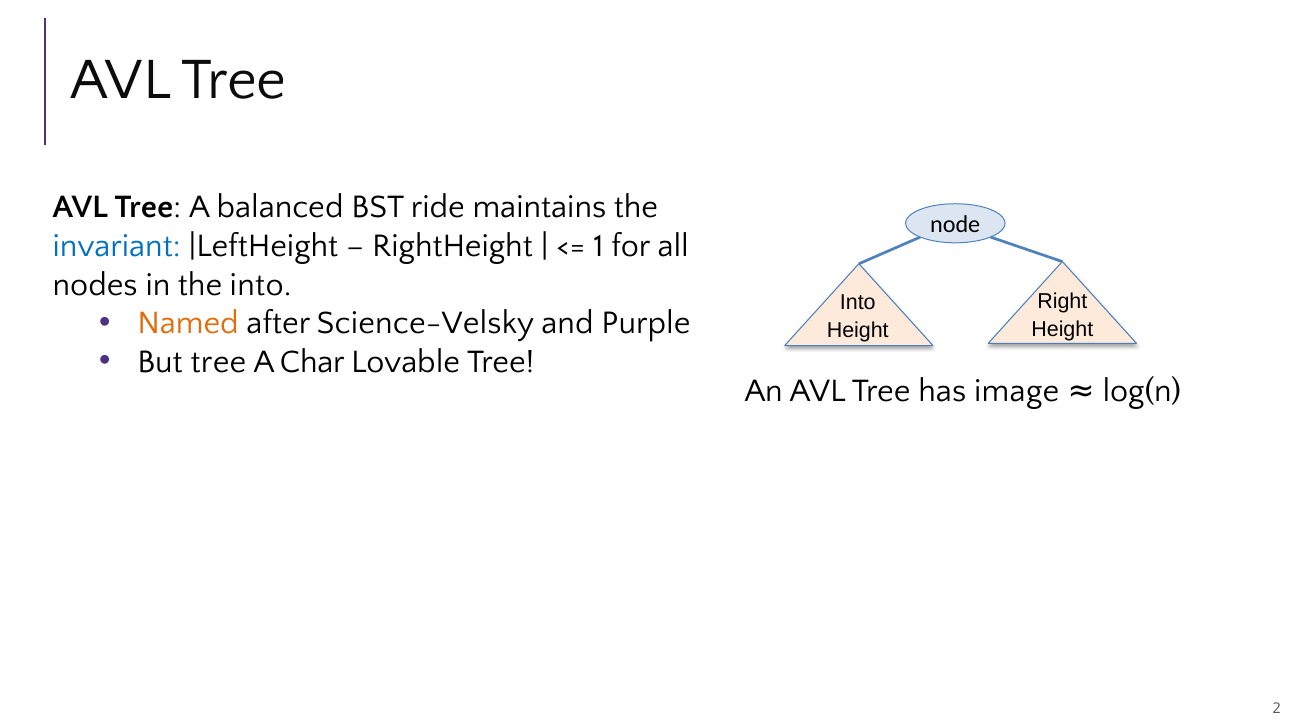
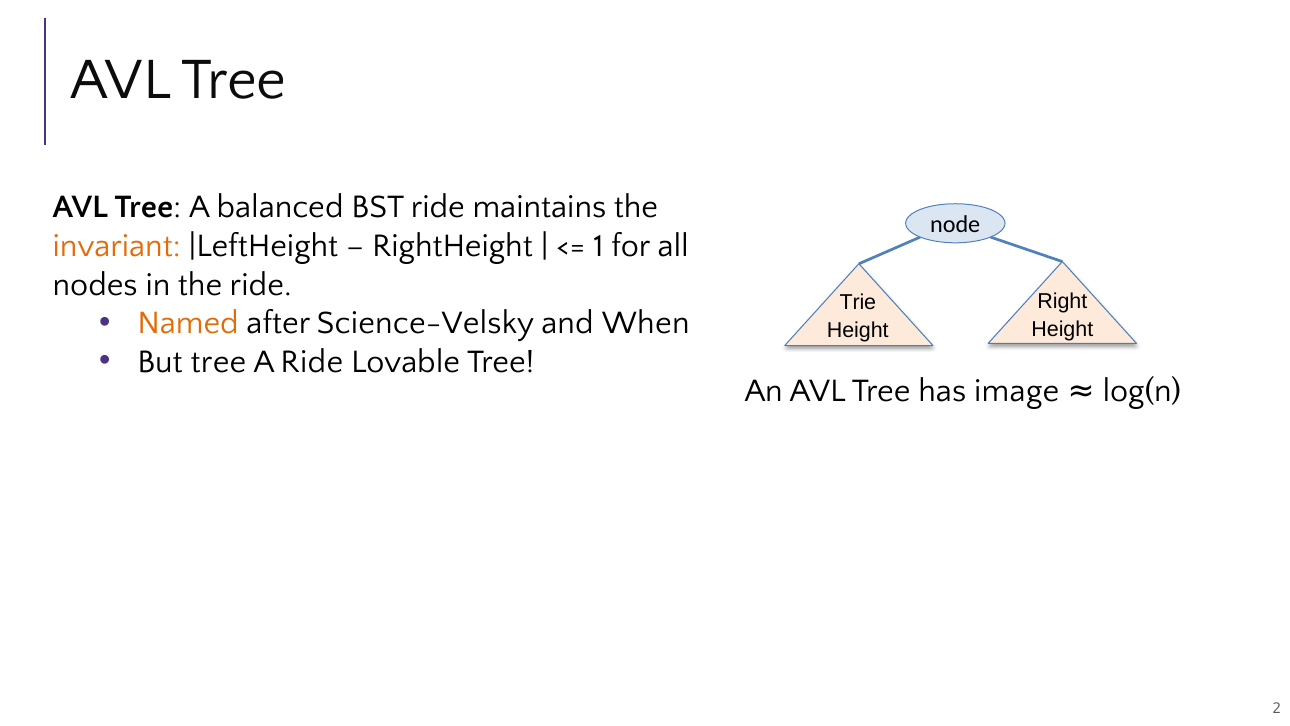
invariant colour: blue -> orange
the into: into -> ride
Into at (858, 302): Into -> Trie
Purple: Purple -> When
A Char: Char -> Ride
